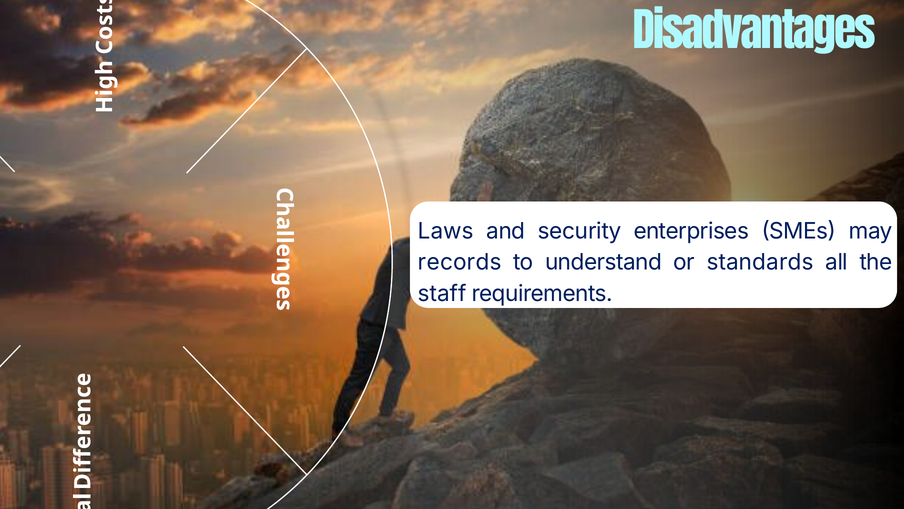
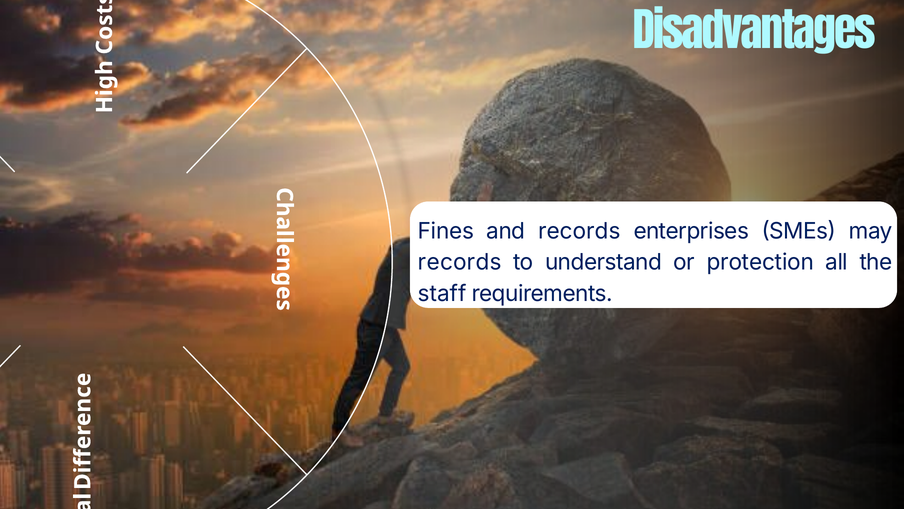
Laws: Laws -> Fines
and security: security -> records
or standards: standards -> protection
